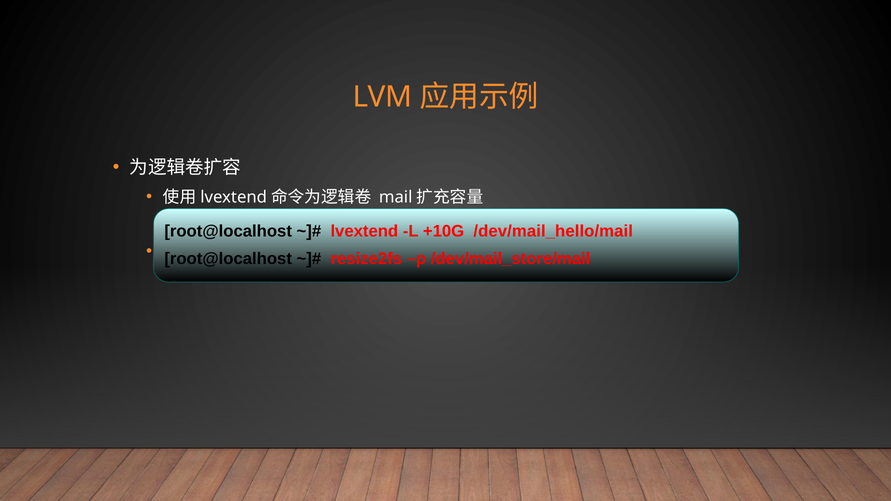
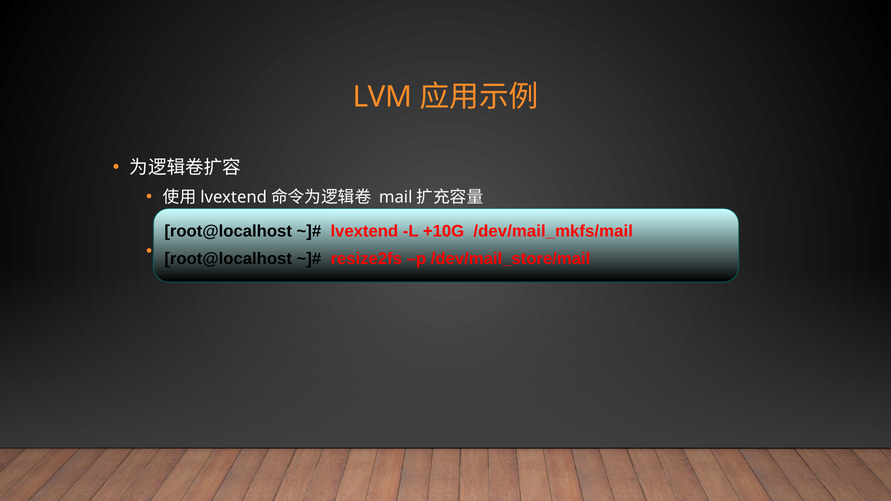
/dev/mail_hello/mail: /dev/mail_hello/mail -> /dev/mail_mkfs/mail
